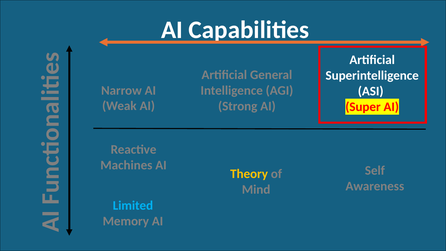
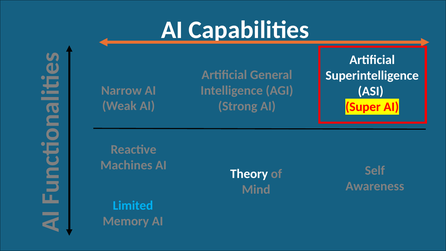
Theory colour: yellow -> white
